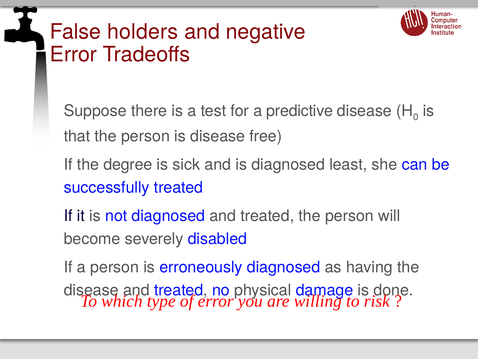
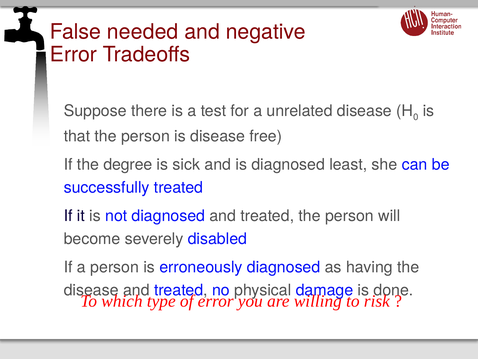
holders: holders -> needed
predictive: predictive -> unrelated
